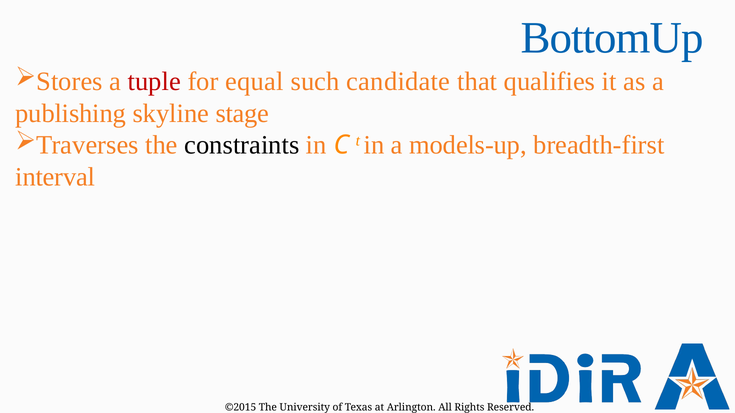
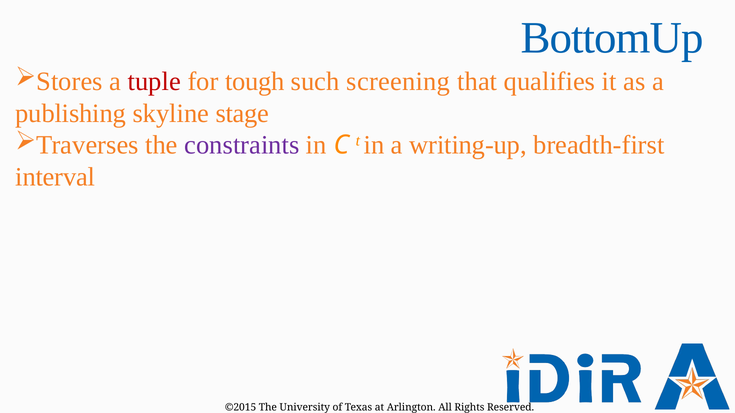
equal: equal -> tough
candidate: candidate -> screening
constraints colour: black -> purple
models-up: models-up -> writing-up
